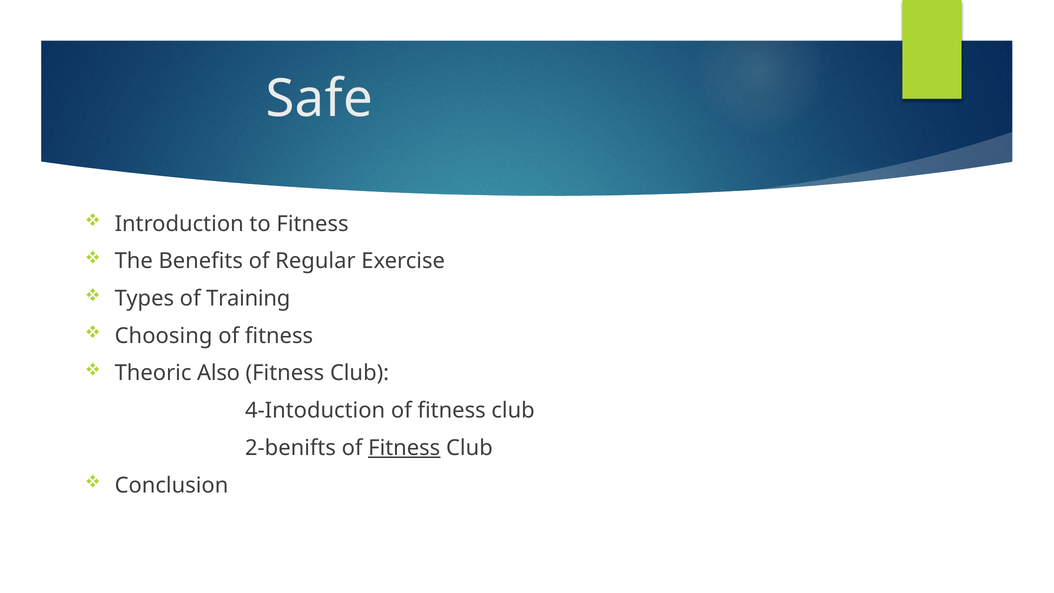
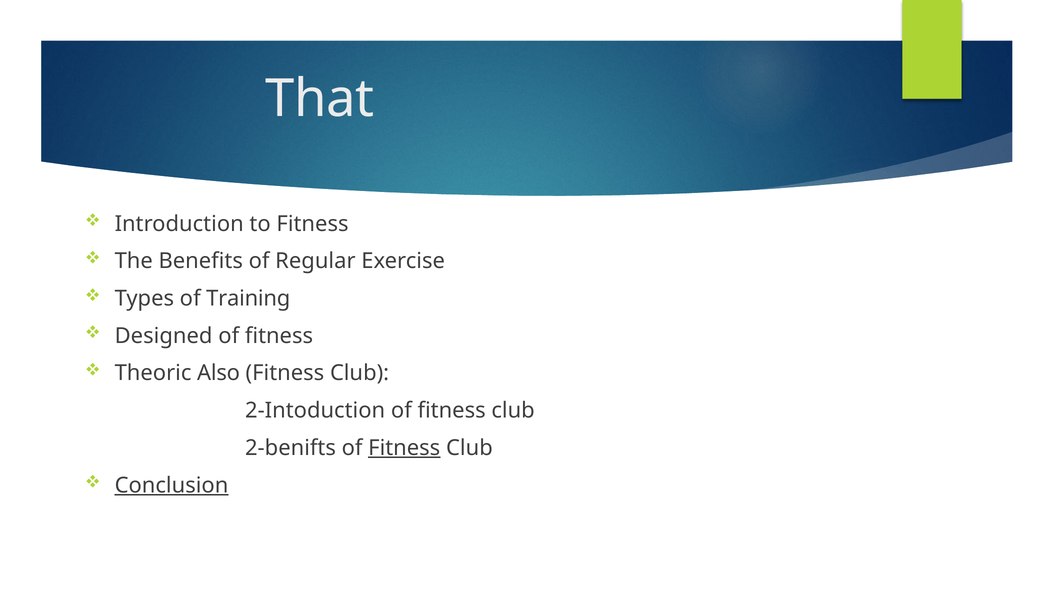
Safe: Safe -> That
Choosing: Choosing -> Designed
4-Intoduction: 4-Intoduction -> 2-Intoduction
Conclusion underline: none -> present
